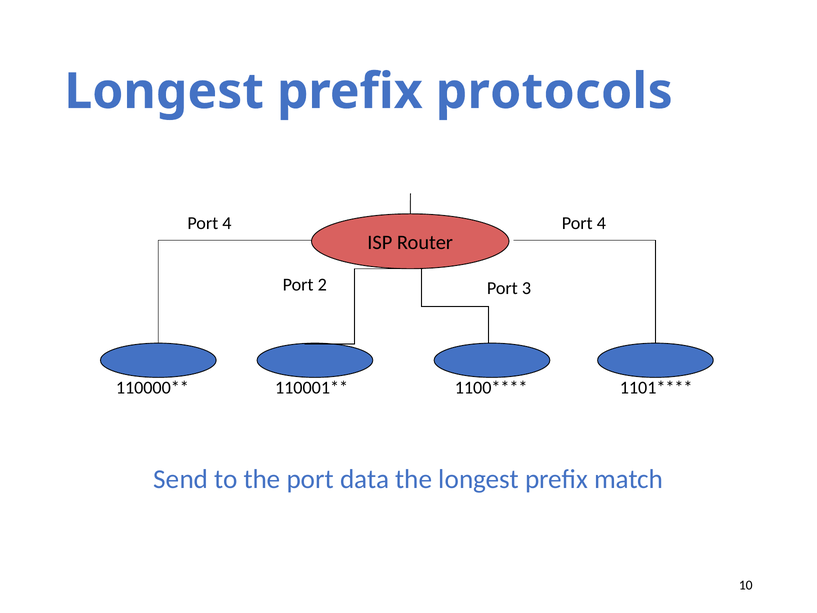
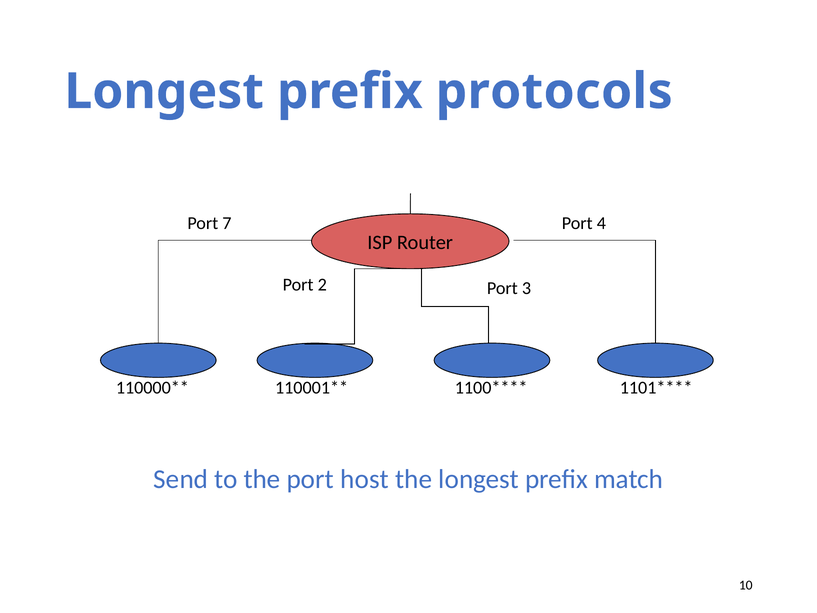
4 at (227, 223): 4 -> 7
data: data -> host
